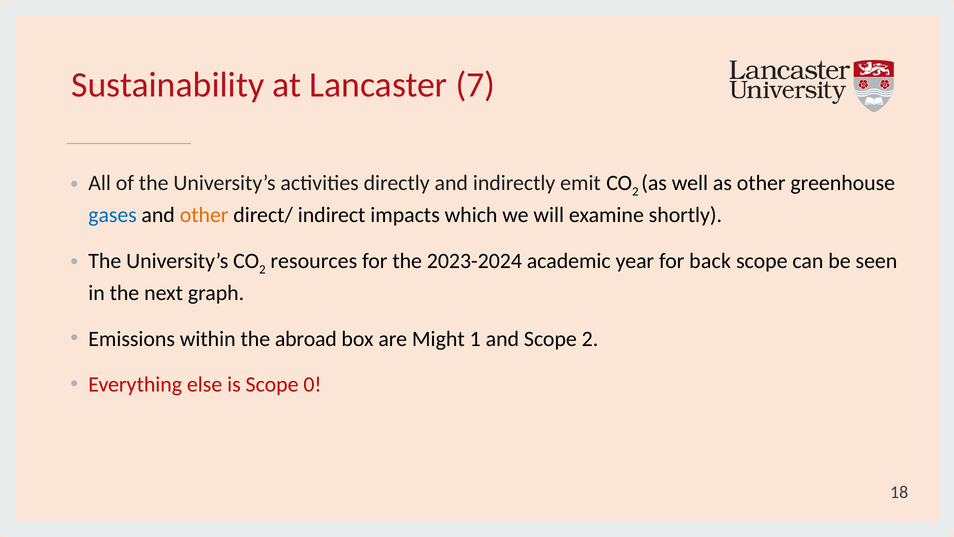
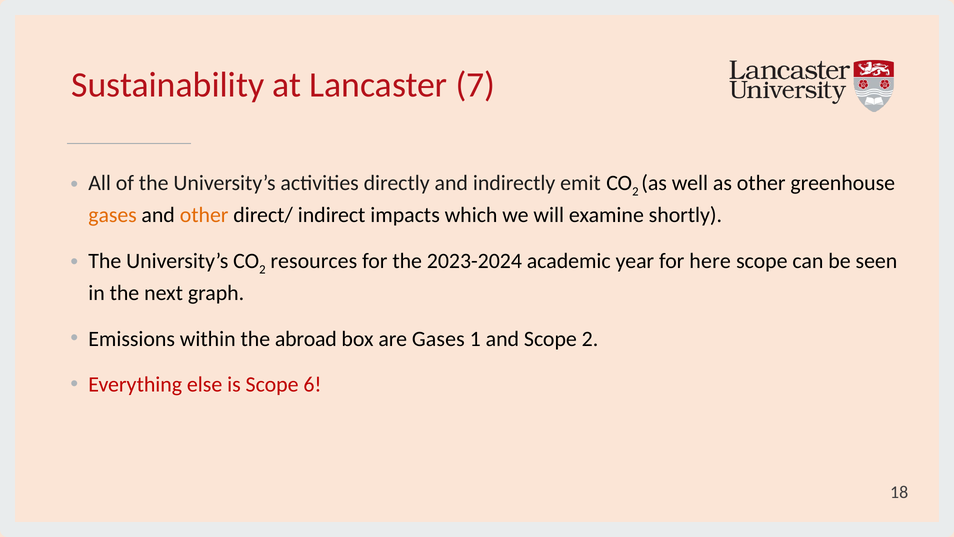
gases at (113, 215) colour: blue -> orange
back: back -> here
are Might: Might -> Gases
0: 0 -> 6
